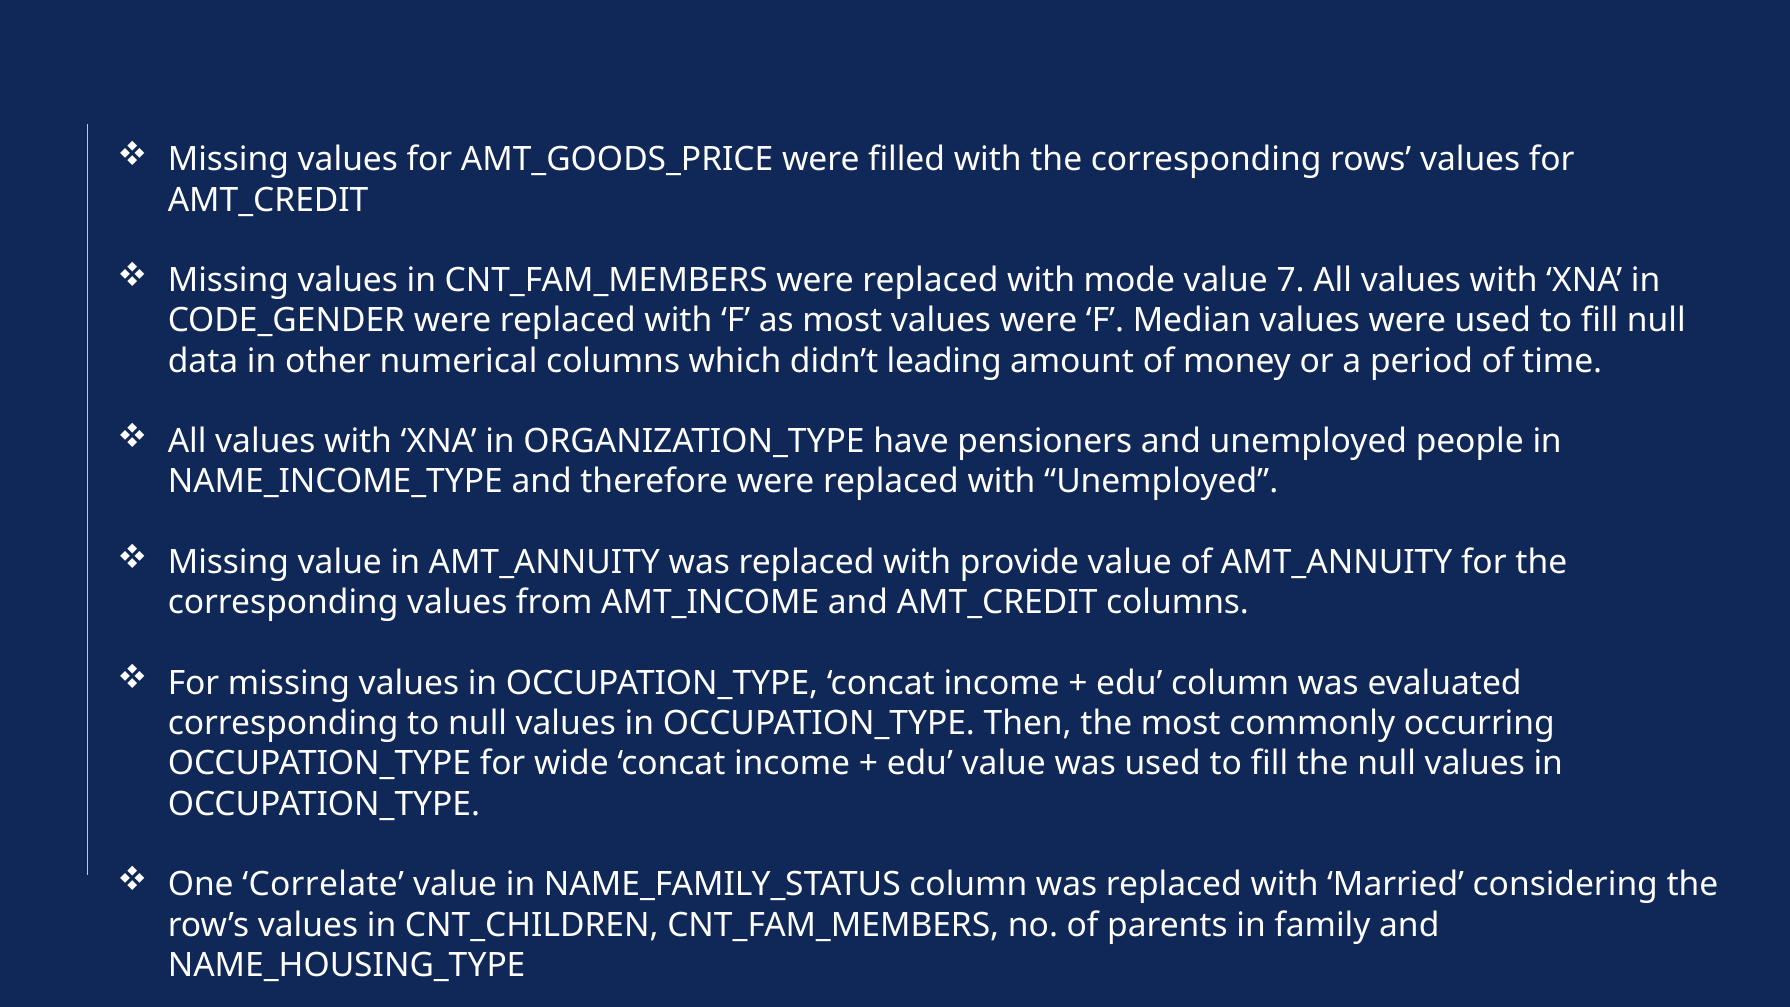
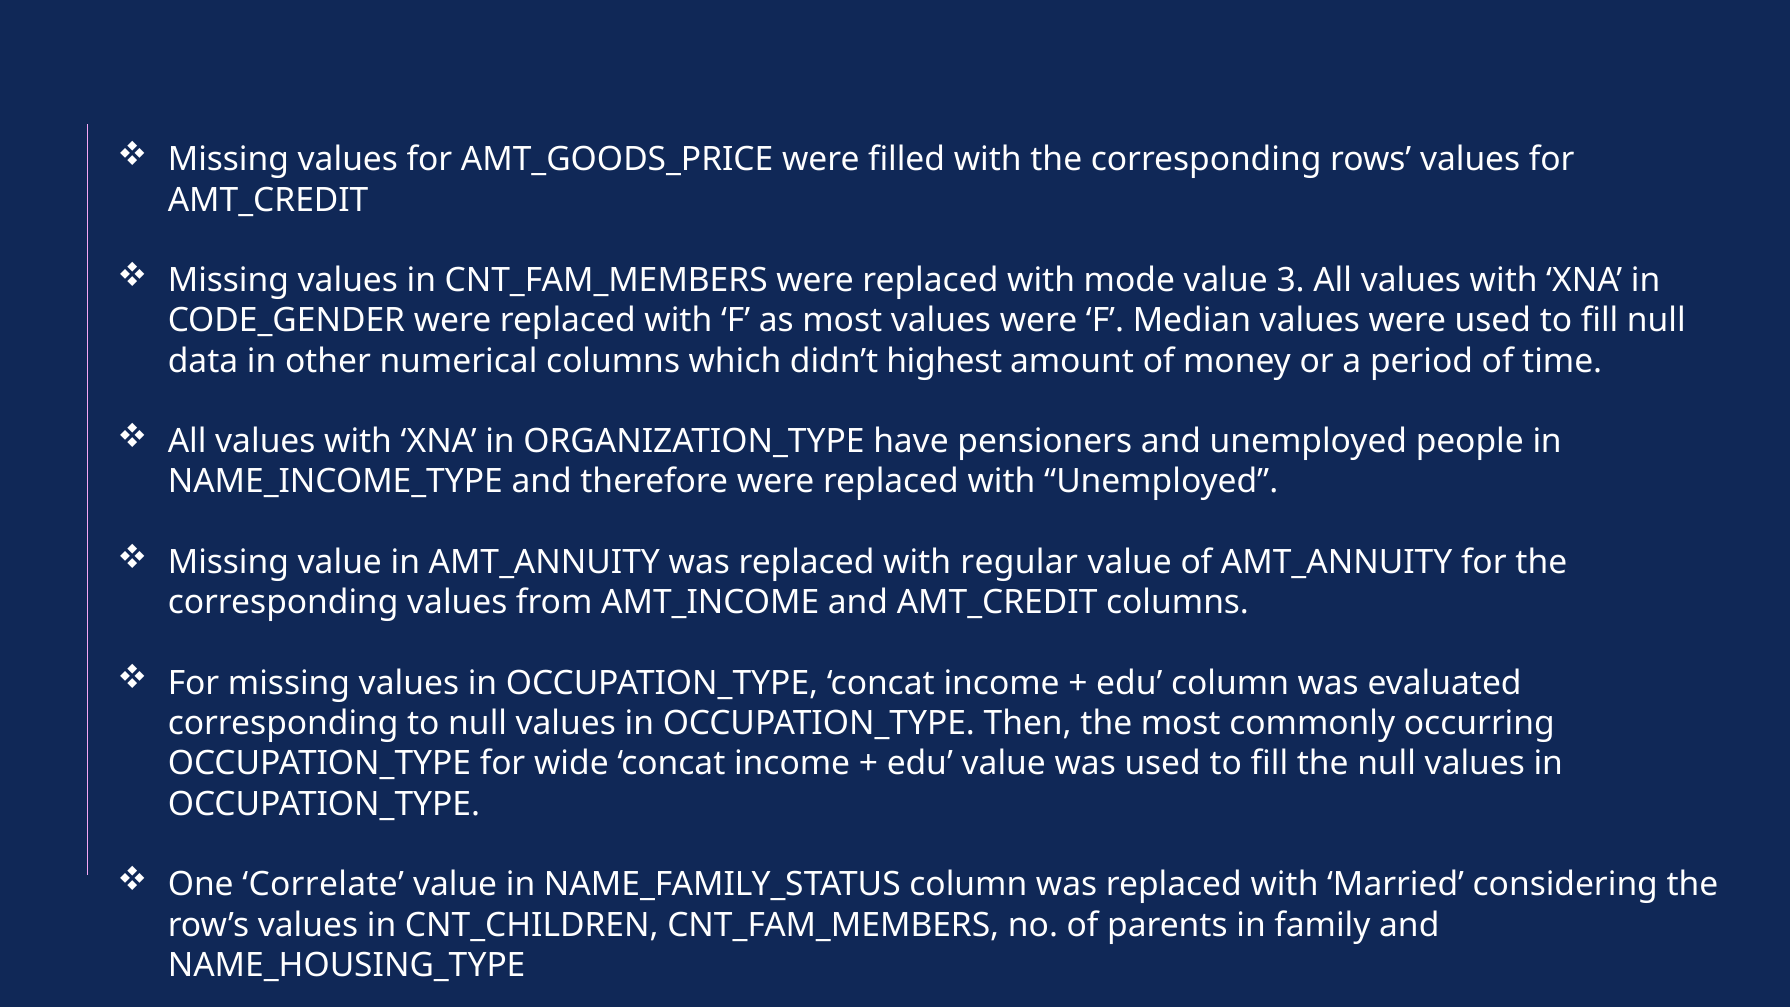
7: 7 -> 3
leading: leading -> highest
provide: provide -> regular
